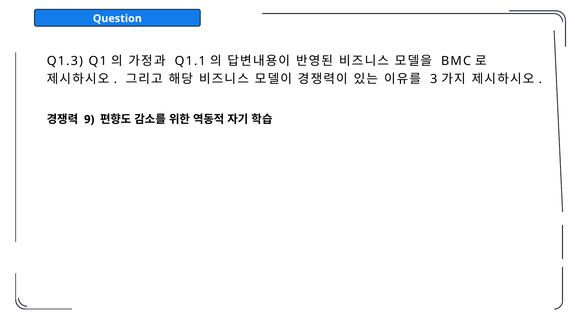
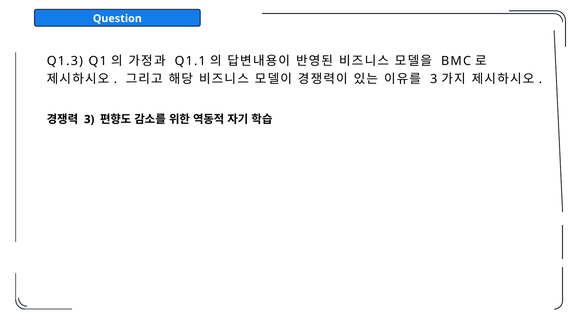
9 at (89, 119): 9 -> 3
